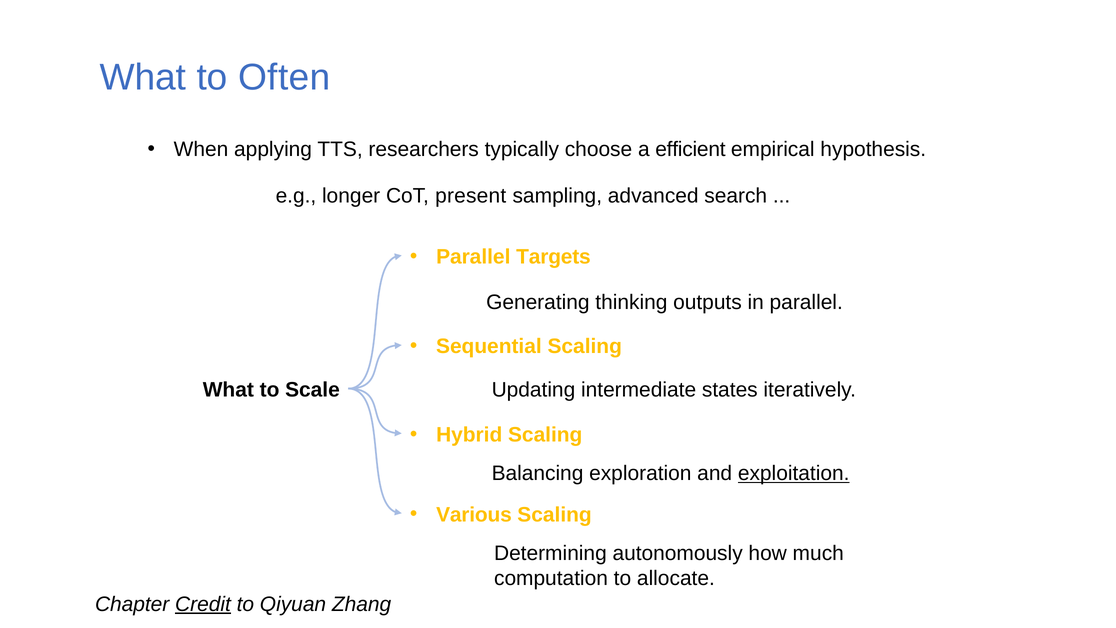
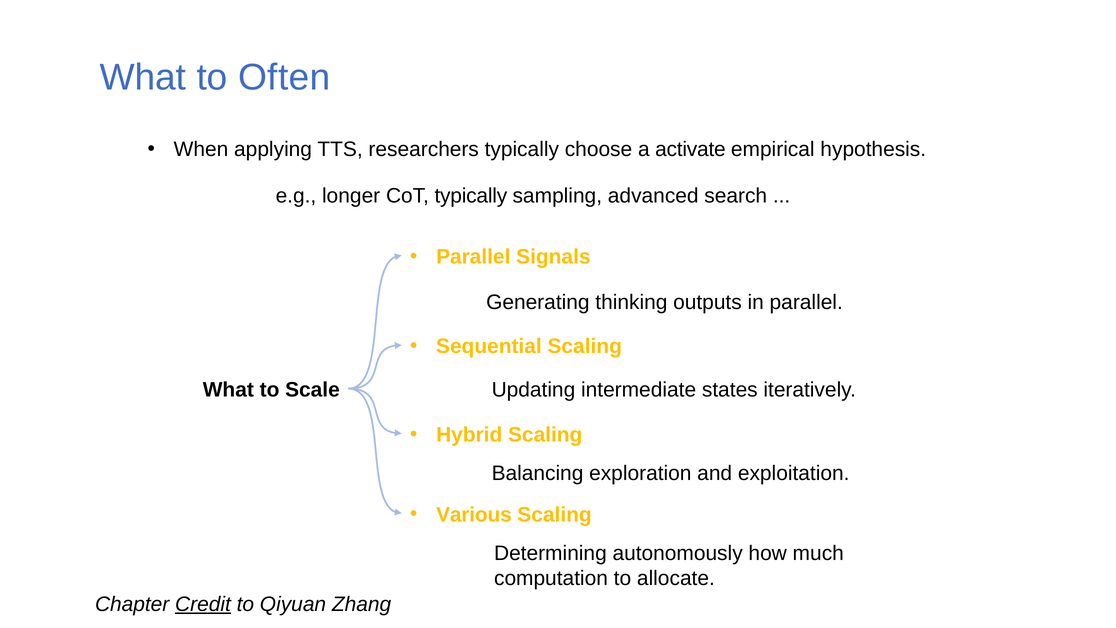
efficient: efficient -> activate
CoT present: present -> typically
Targets: Targets -> Signals
exploitation underline: present -> none
